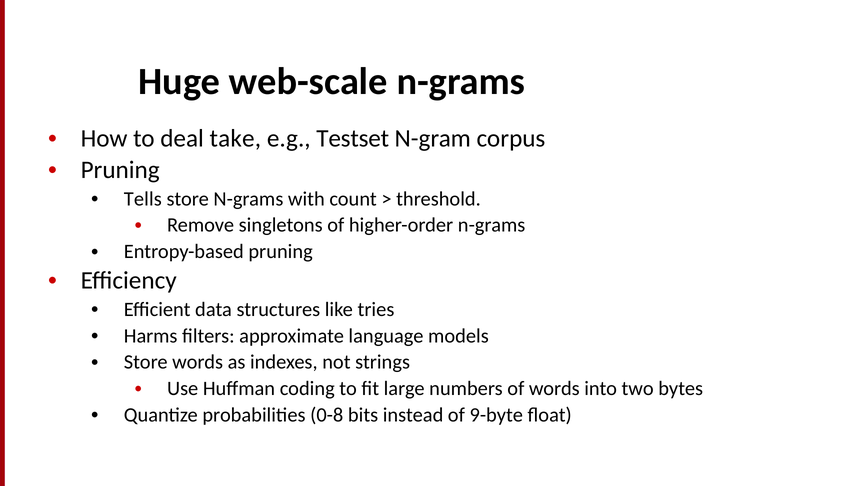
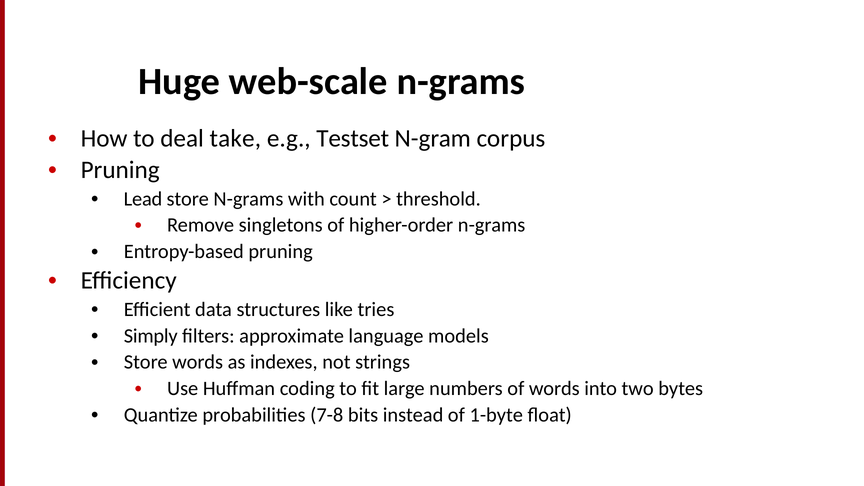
Tells: Tells -> Lead
Harms: Harms -> Simply
0-8: 0-8 -> 7-8
9-byte: 9-byte -> 1-byte
